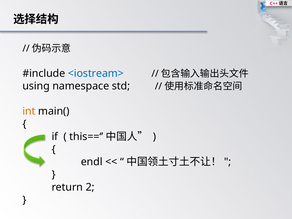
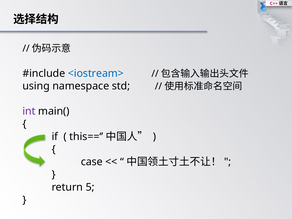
int colour: orange -> purple
endl: endl -> case
2: 2 -> 5
